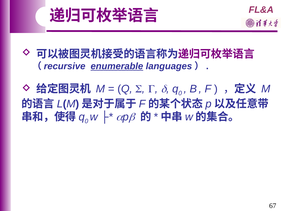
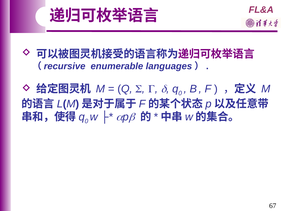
enumerable underline: present -> none
